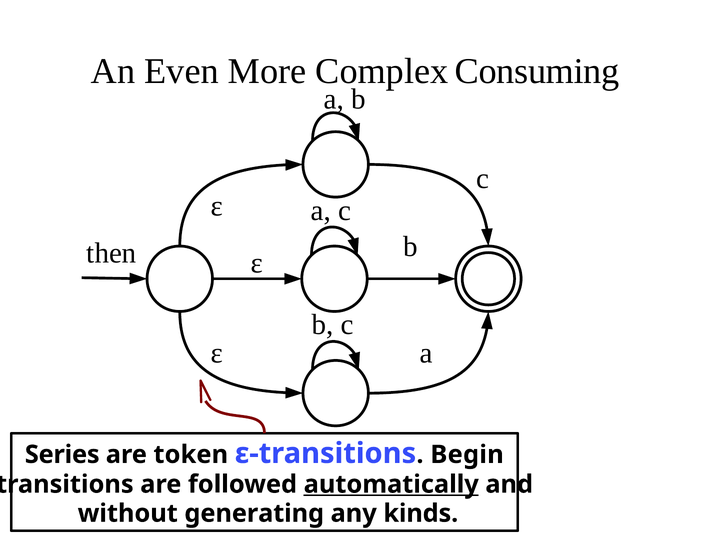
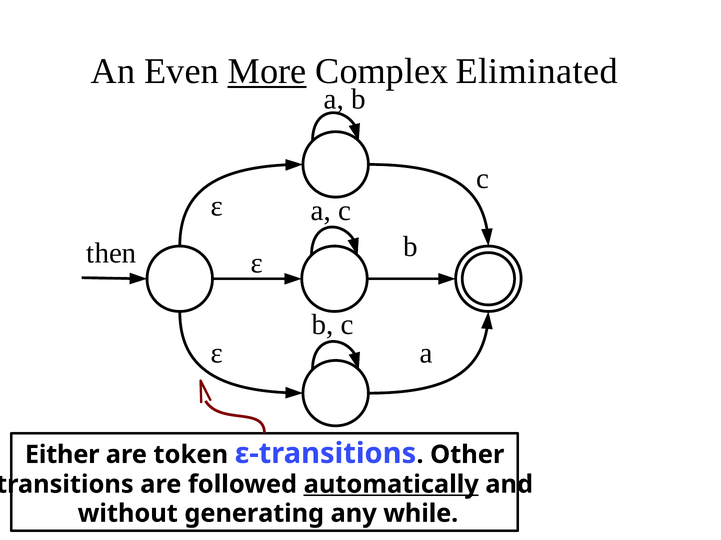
More underline: none -> present
Consuming: Consuming -> Eliminated
Series: Series -> Either
Begin: Begin -> Other
kinds: kinds -> while
